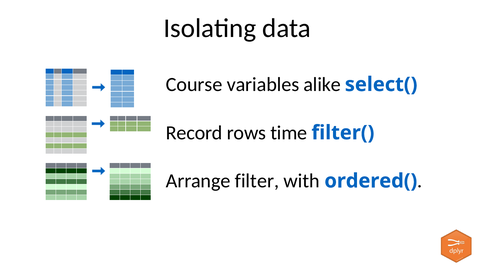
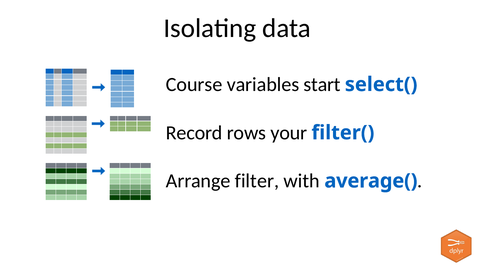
alike: alike -> start
time: time -> your
ordered(: ordered( -> average(
